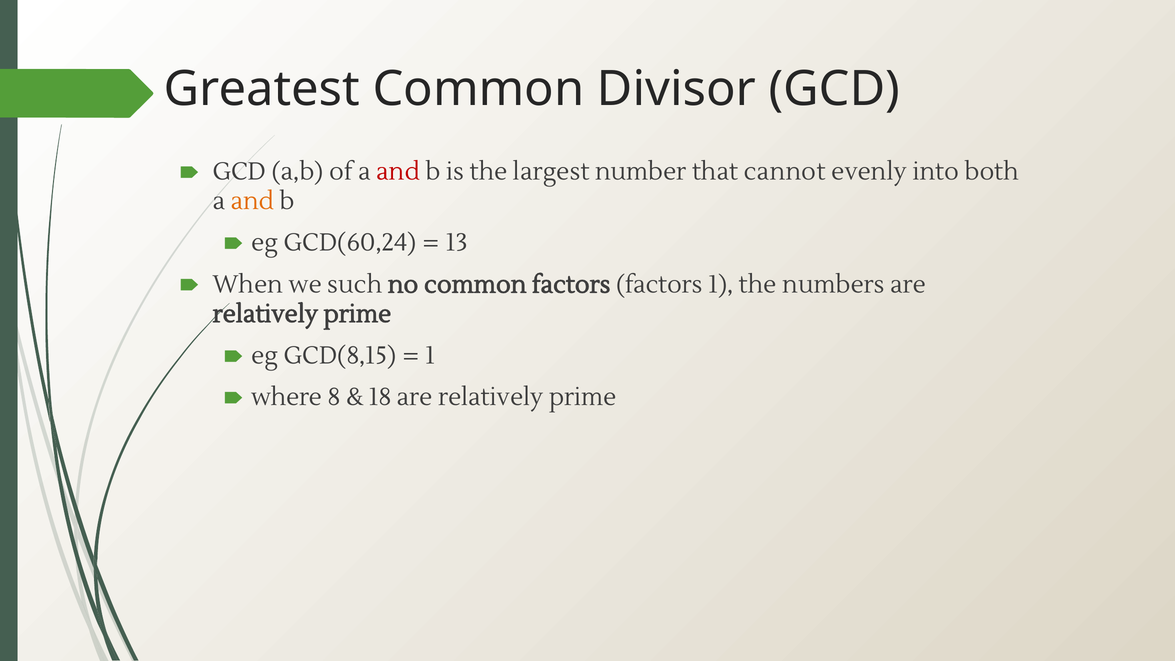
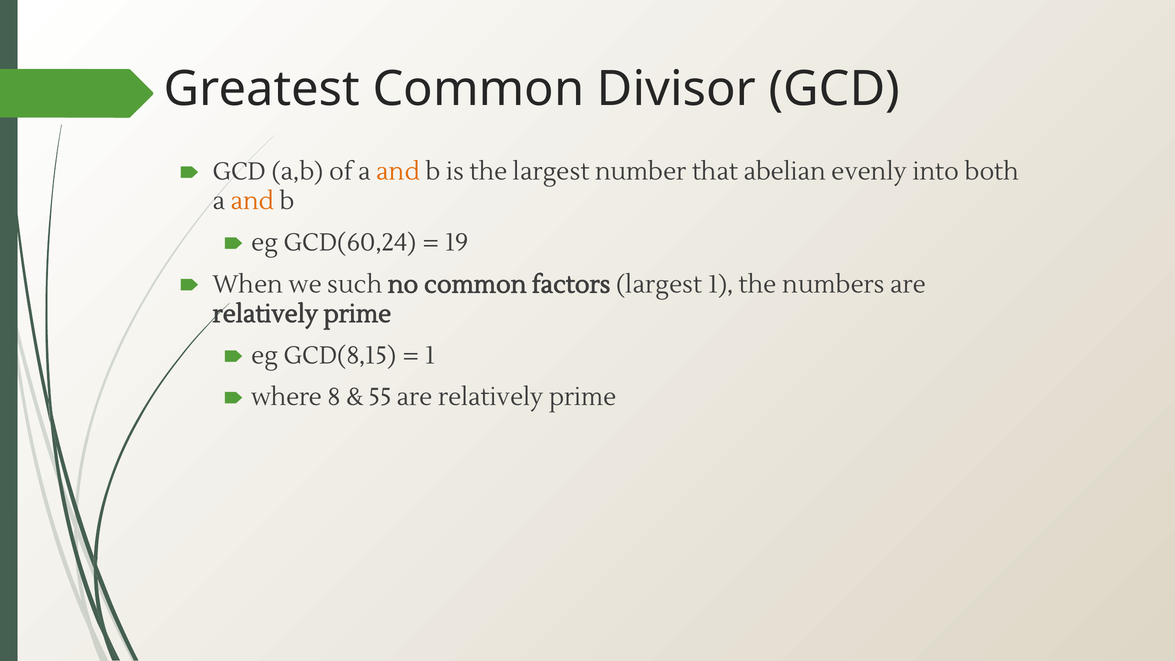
and at (398, 172) colour: red -> orange
cannot: cannot -> abelian
13: 13 -> 19
factors factors: factors -> largest
18: 18 -> 55
